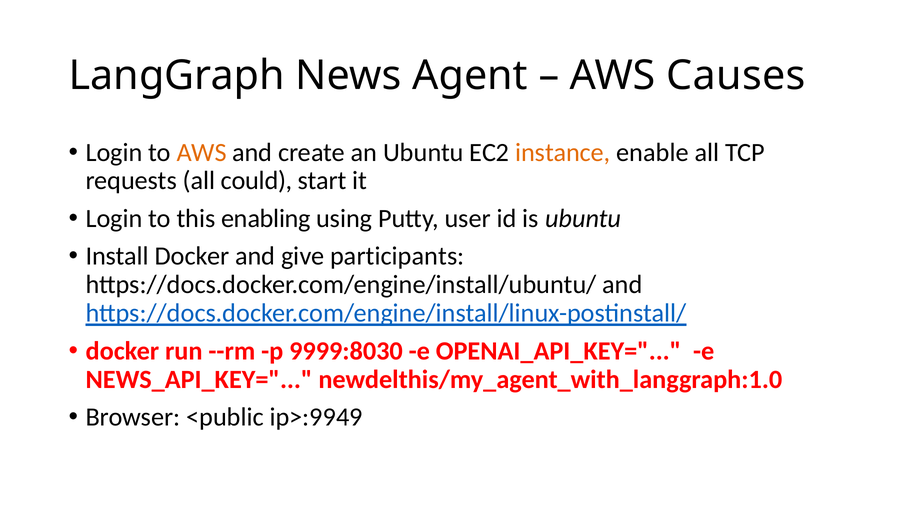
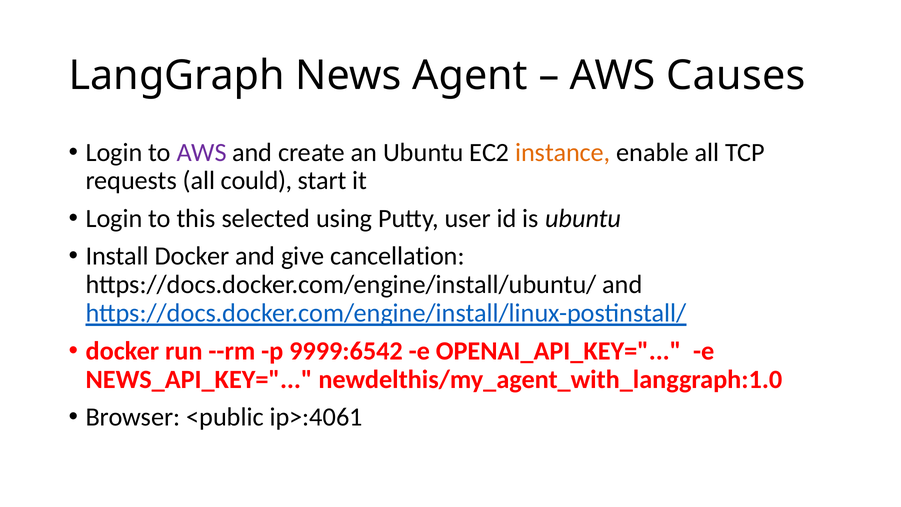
AWS at (202, 152) colour: orange -> purple
enabling: enabling -> selected
participants: participants -> cancellation
9999:8030: 9999:8030 -> 9999:6542
ip>:9949: ip>:9949 -> ip>:4061
